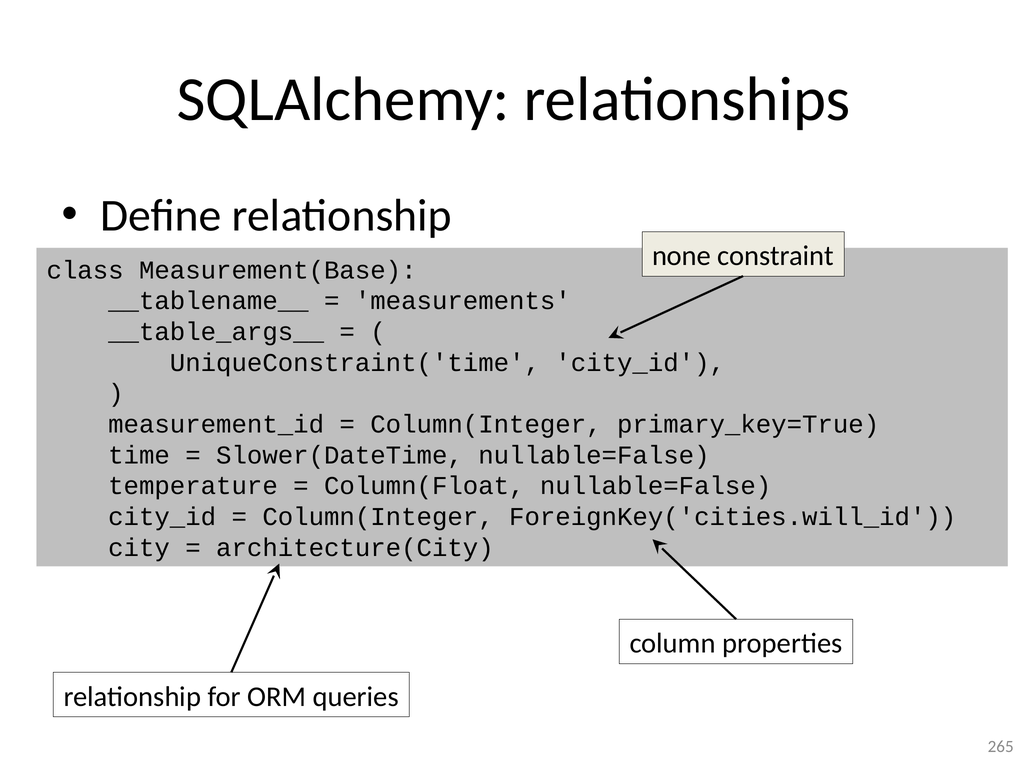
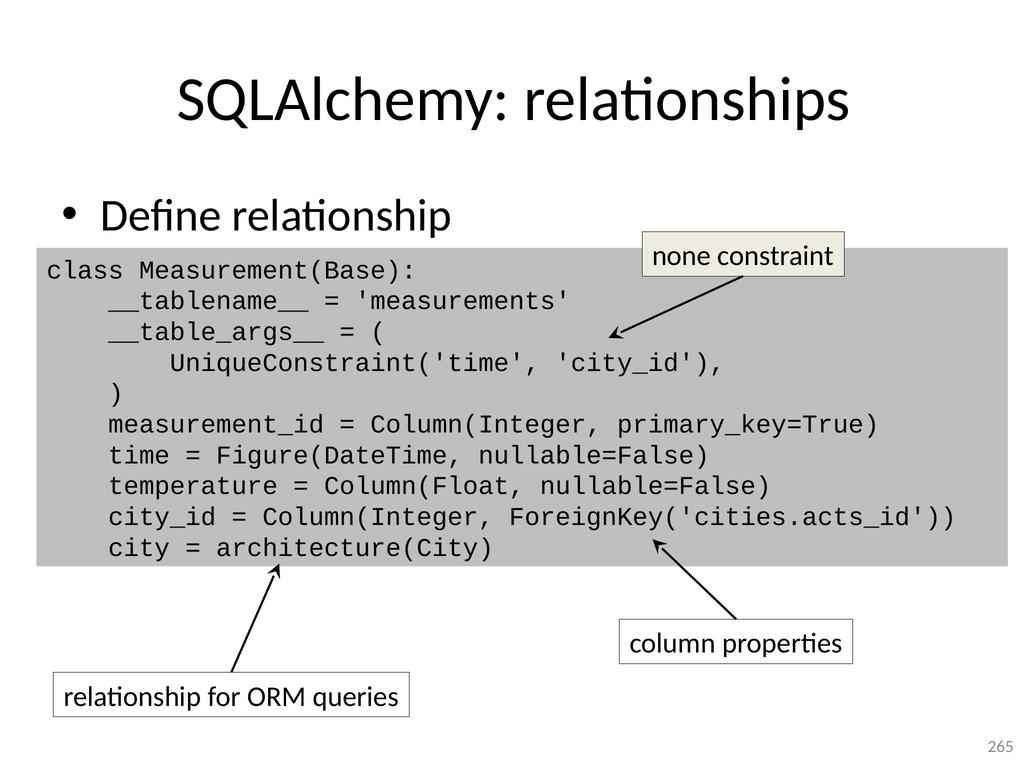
Slower(DateTime: Slower(DateTime -> Figure(DateTime
ForeignKey('cities.will_id: ForeignKey('cities.will_id -> ForeignKey('cities.acts_id
